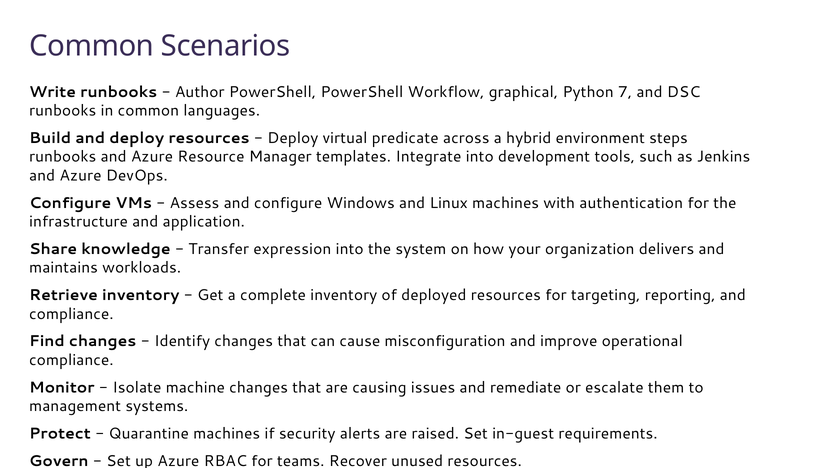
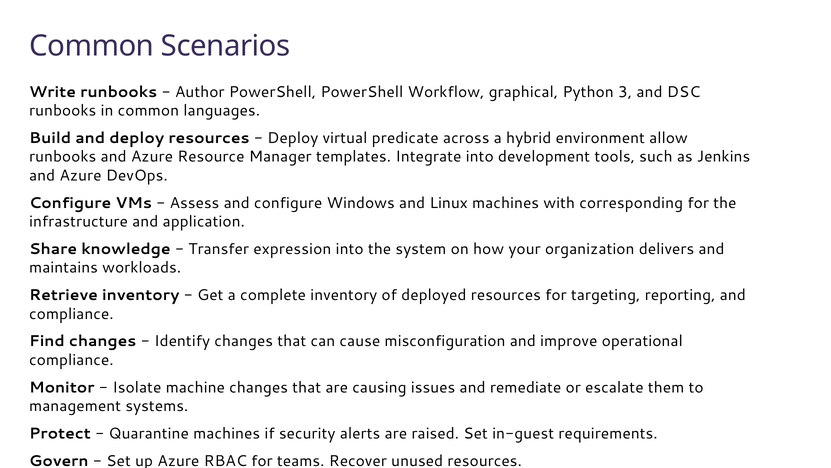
7: 7 -> 3
steps: steps -> allow
authentication: authentication -> corresponding
